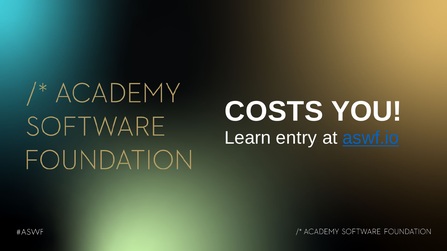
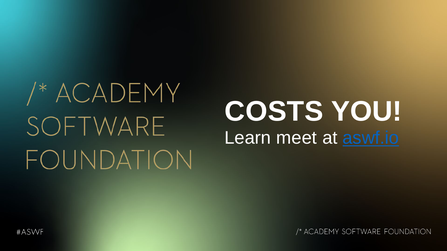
entry: entry -> meet
